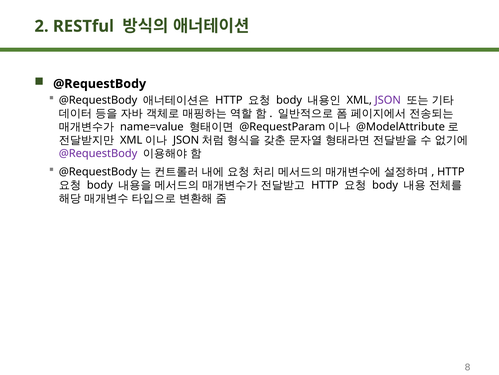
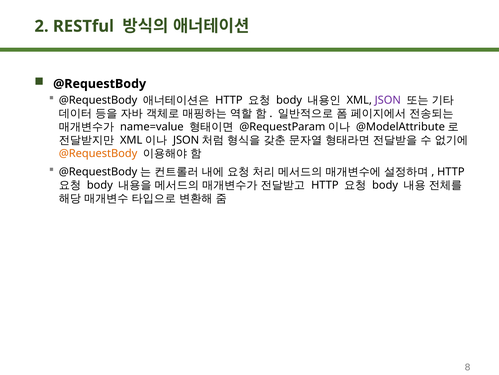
@RequestBody at (98, 153) colour: purple -> orange
